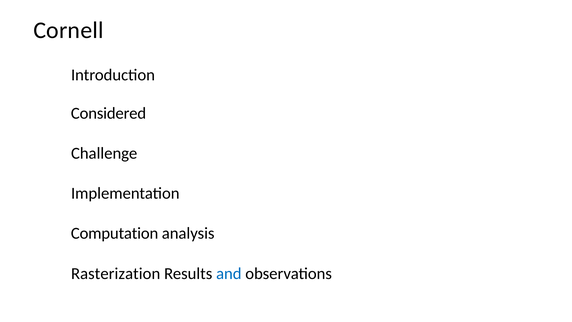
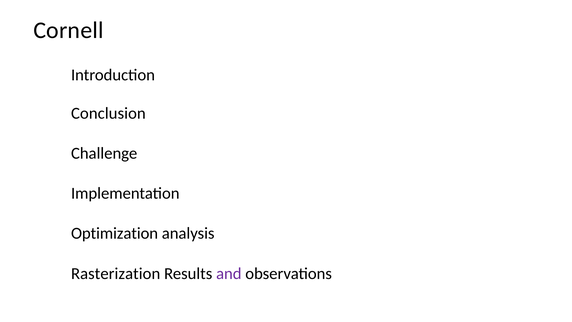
Considered: Considered -> Conclusion
Computation: Computation -> Optimization
and colour: blue -> purple
